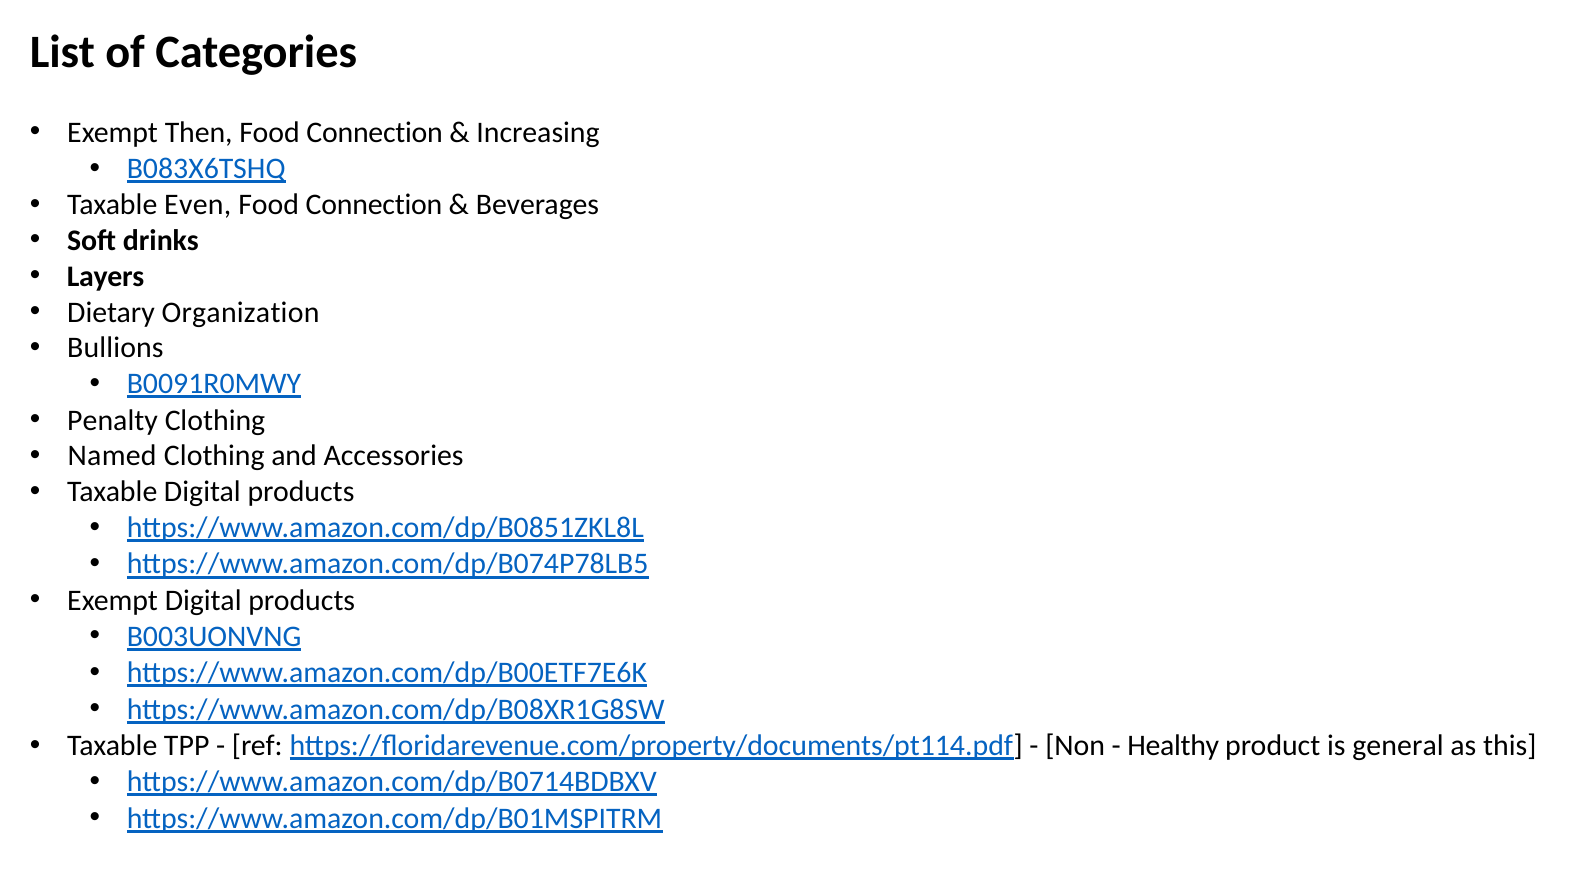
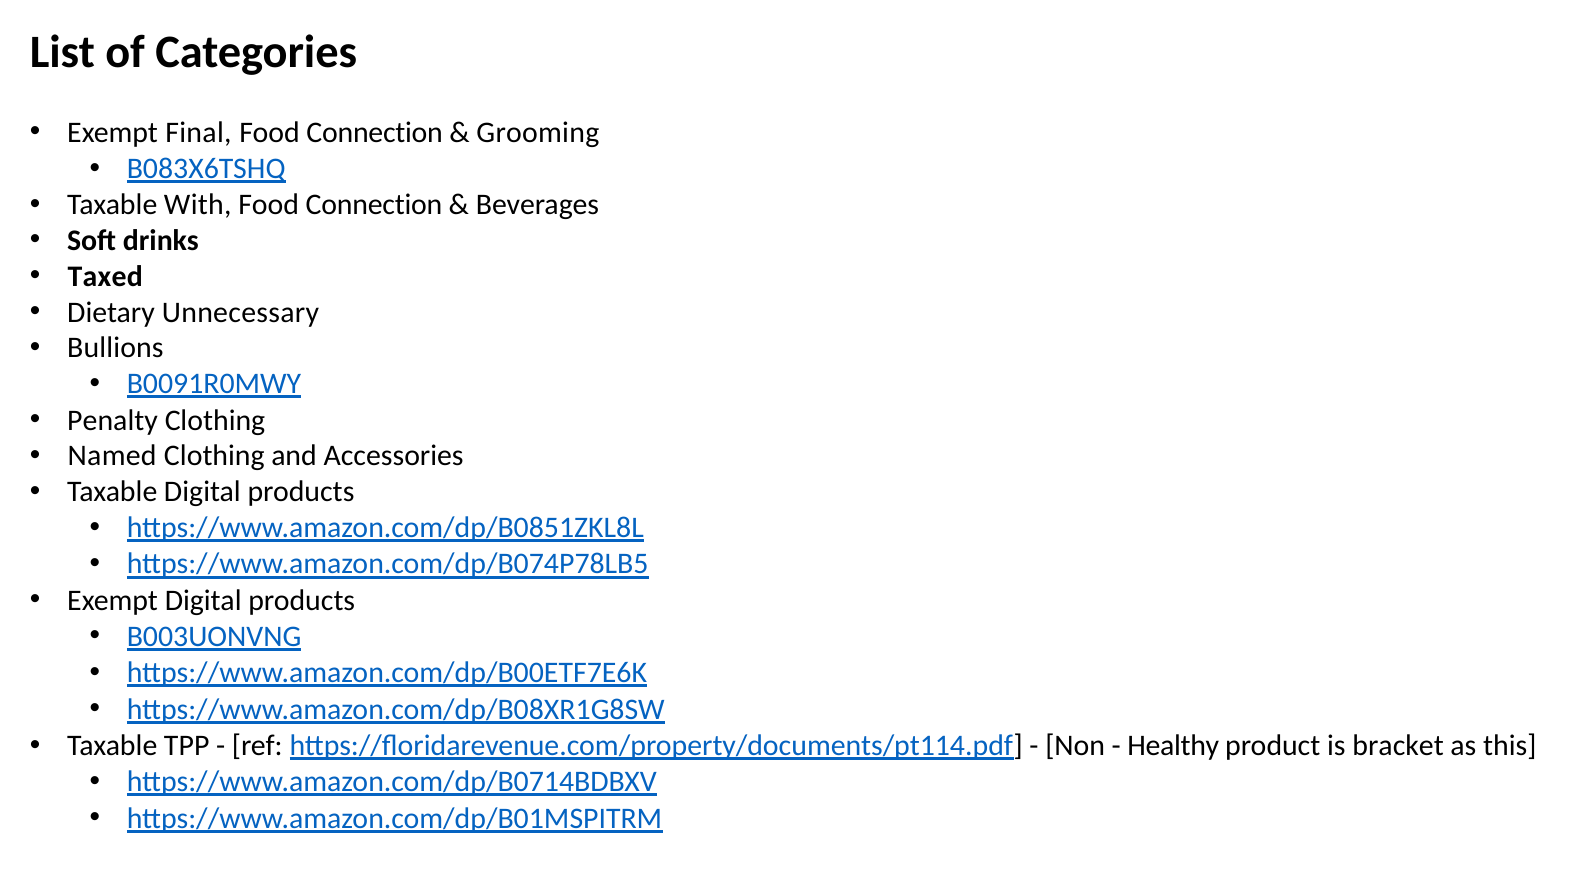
Then: Then -> Final
Increasing: Increasing -> Grooming
Even: Even -> With
Layers: Layers -> Taxed
Organization: Organization -> Unnecessary
general: general -> bracket
